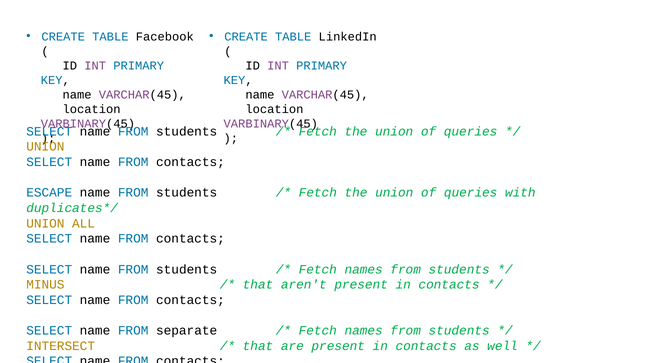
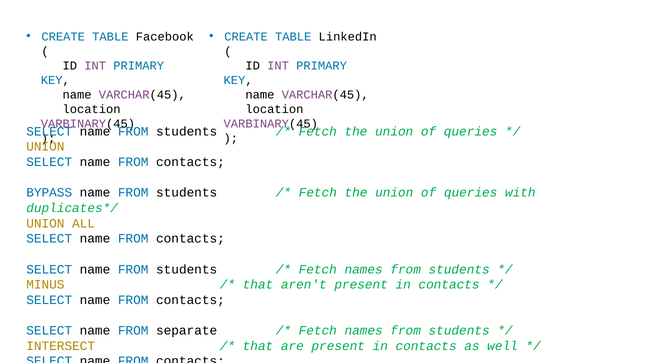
ESCAPE: ESCAPE -> BYPASS
